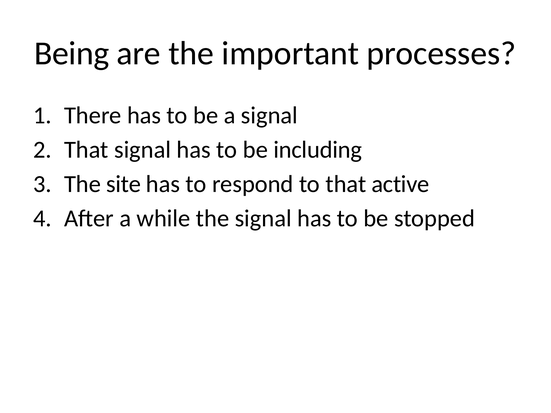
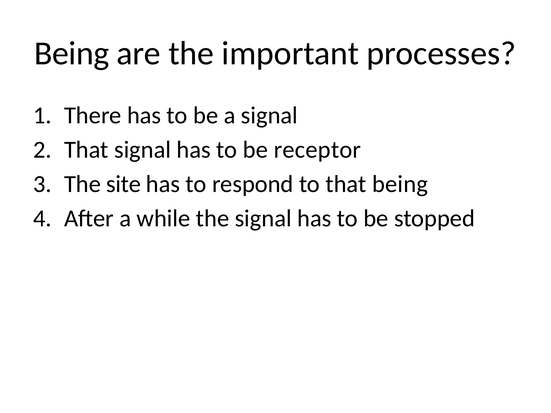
including: including -> receptor
that active: active -> being
